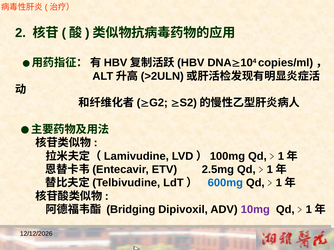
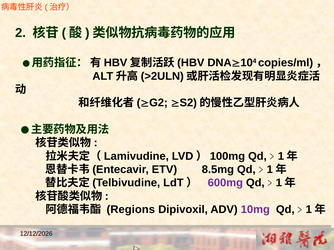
2.5mg: 2.5mg -> 8.5mg
600mg colour: blue -> purple
Bridging: Bridging -> Regions
